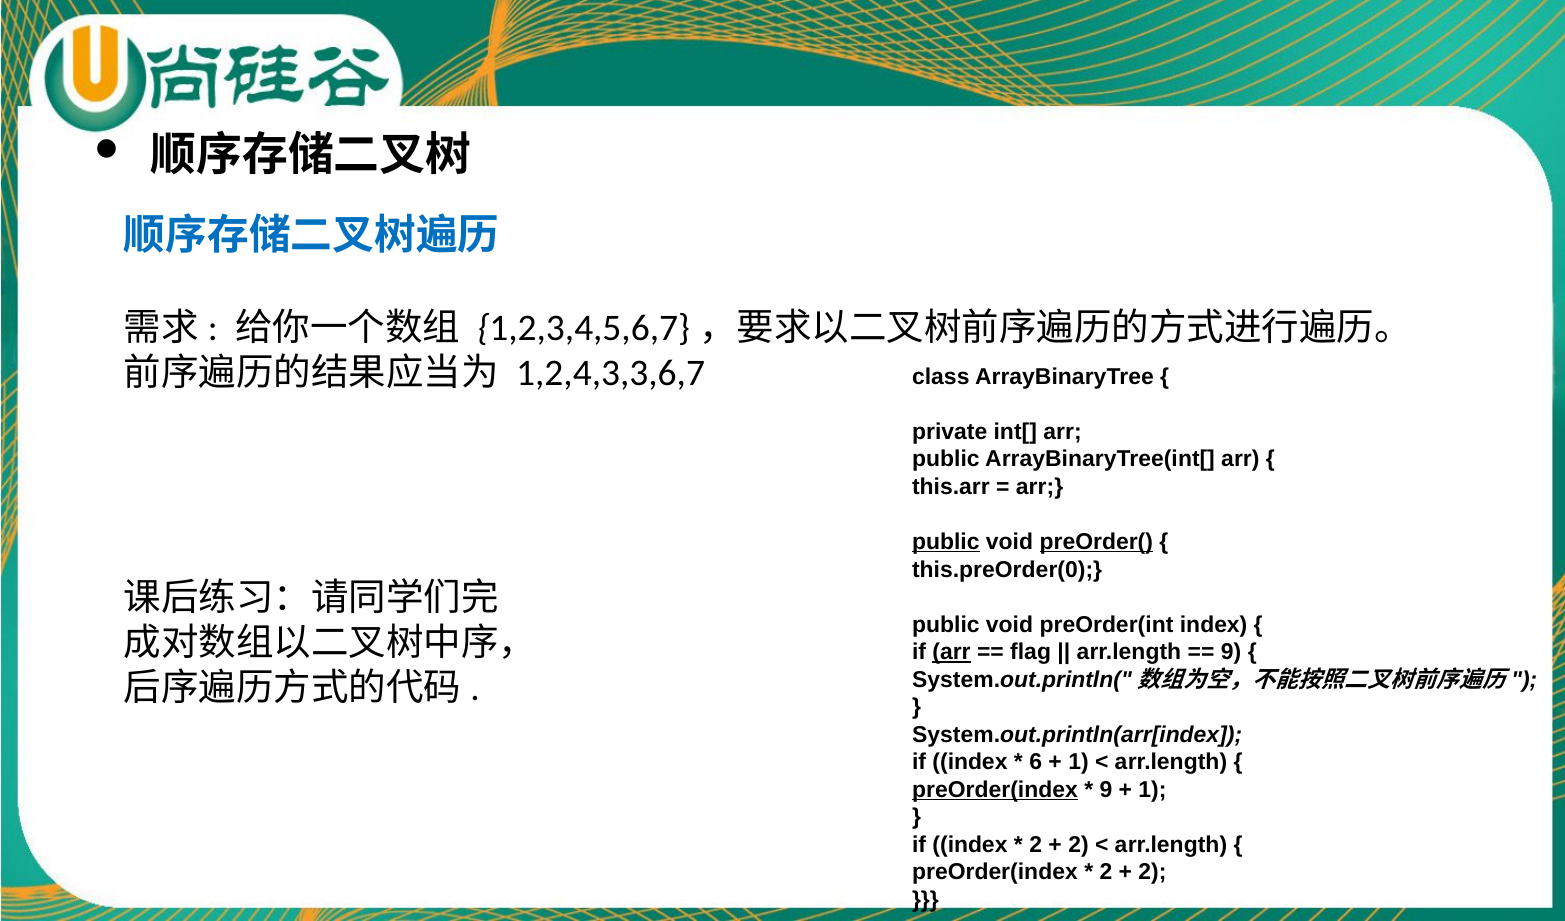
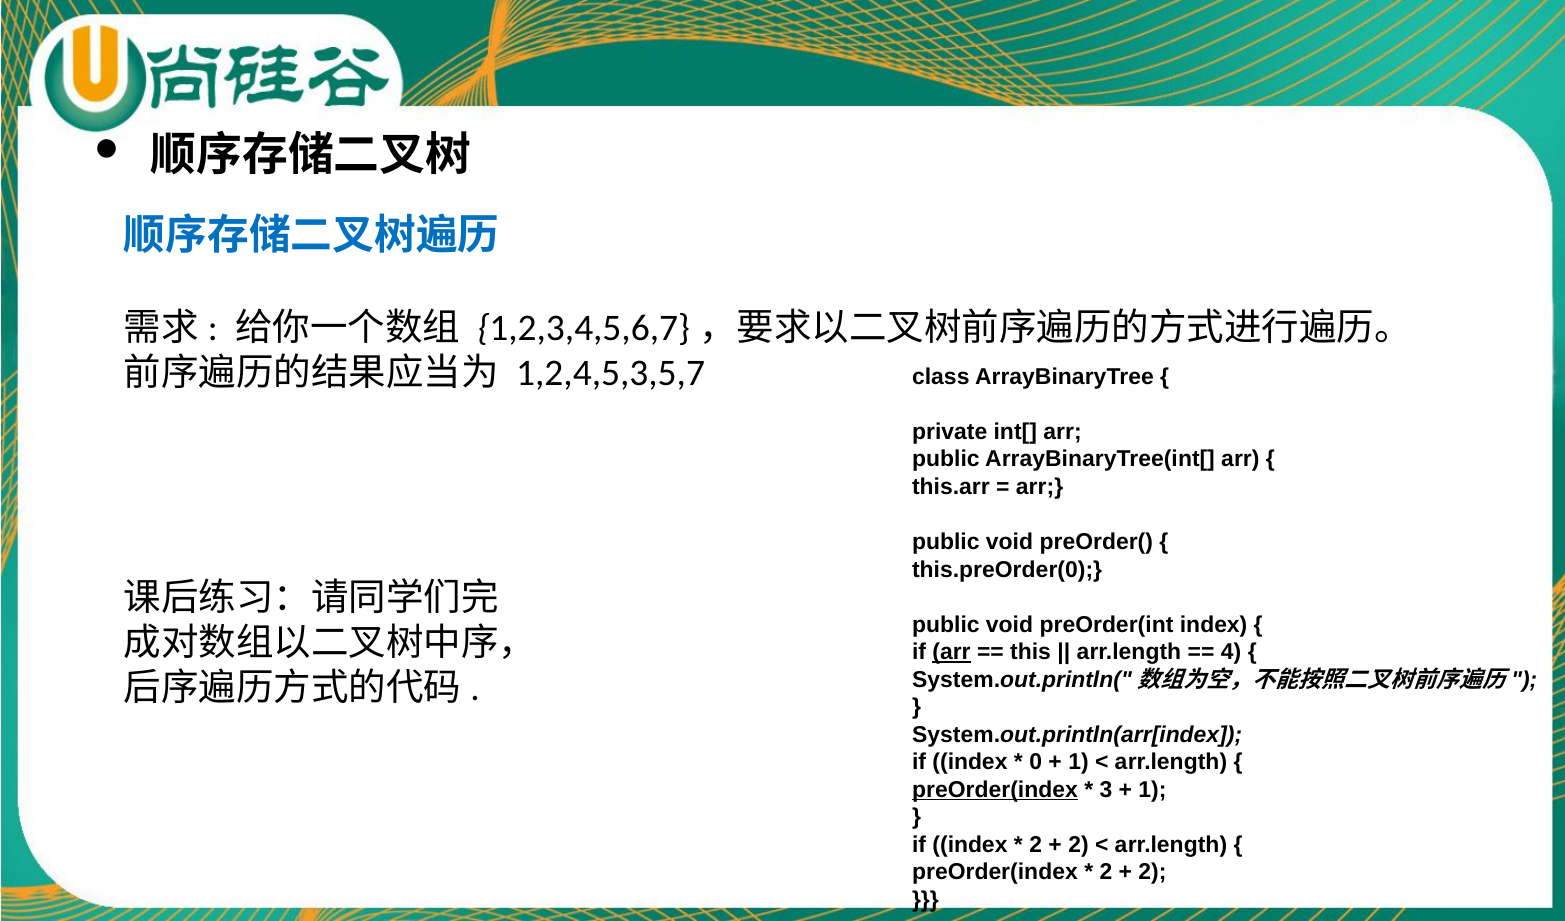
1,2,4,3,3,6,7: 1,2,4,3,3,6,7 -> 1,2,4,5,3,5,7
public at (946, 542) underline: present -> none
preOrder( underline: present -> none
flag: flag -> this
9 at (1231, 652): 9 -> 4
6: 6 -> 0
9 at (1106, 790): 9 -> 3
